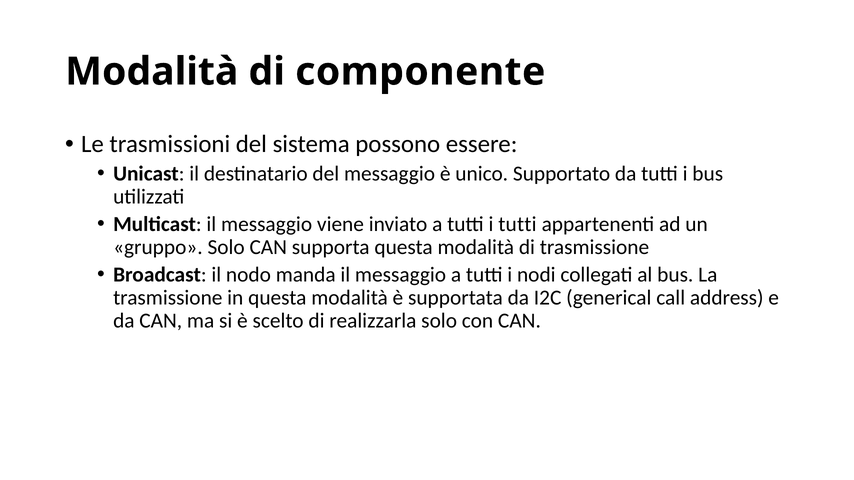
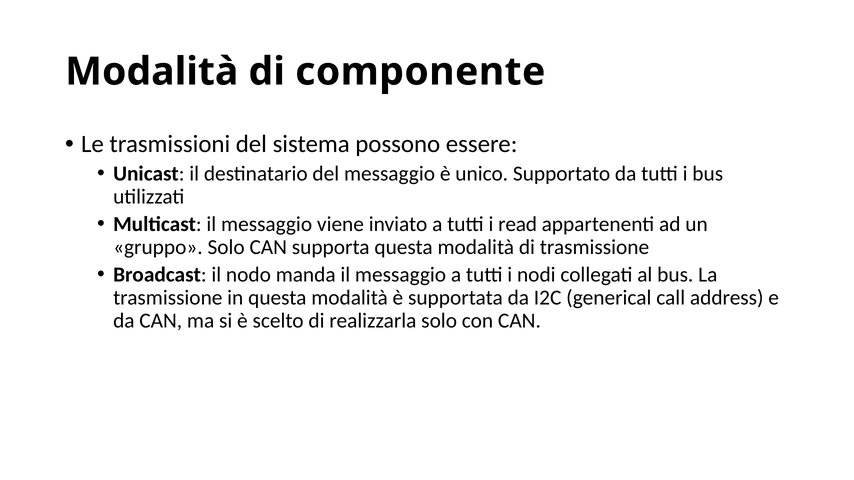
i tutti: tutti -> read
